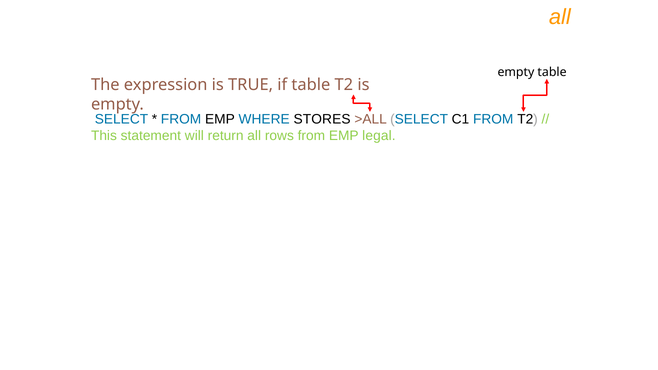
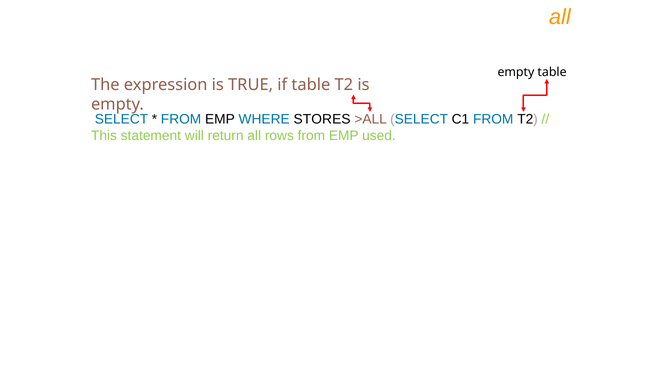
legal: legal -> used
